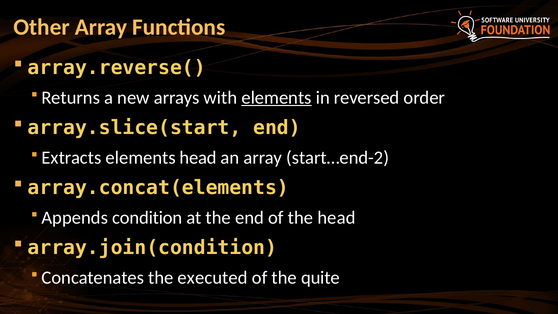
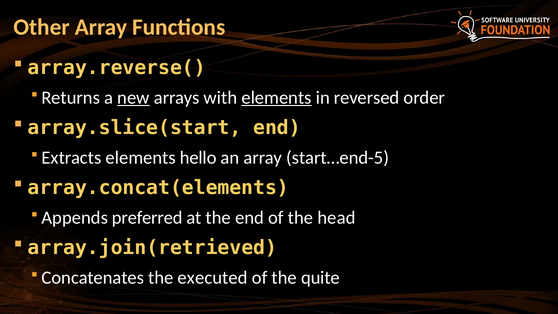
new underline: none -> present
elements head: head -> hello
start…end-2: start…end-2 -> start…end-5
condition: condition -> preferred
array.join(condition: array.join(condition -> array.join(retrieved
